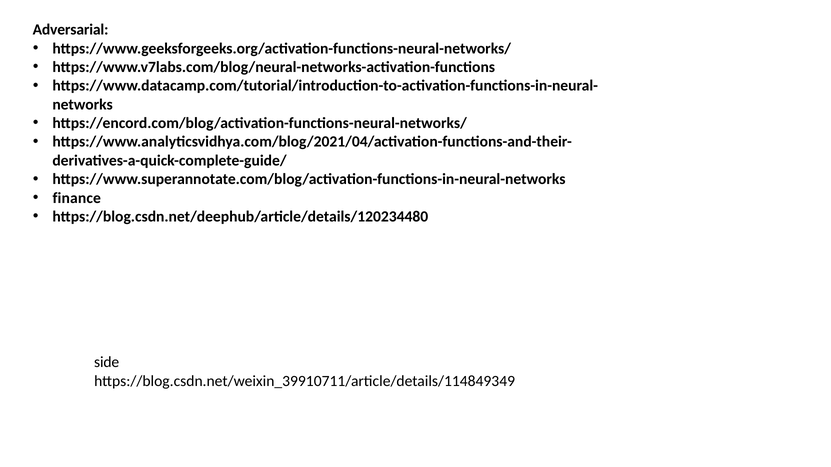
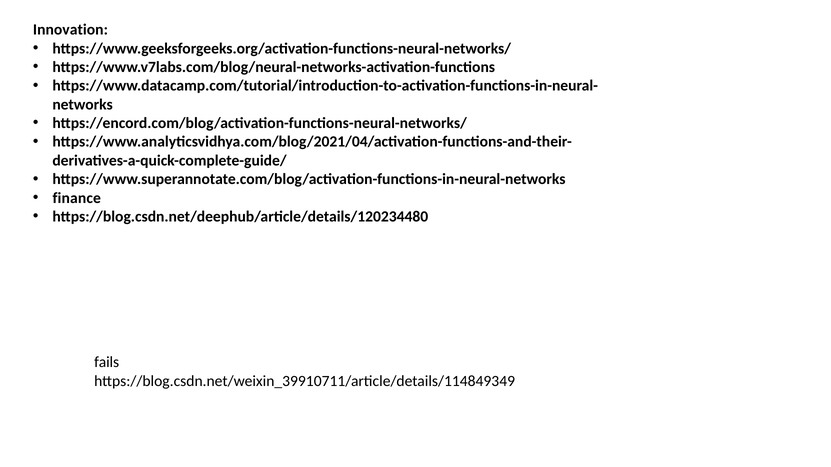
Adversarial: Adversarial -> Innovation
side: side -> fails
